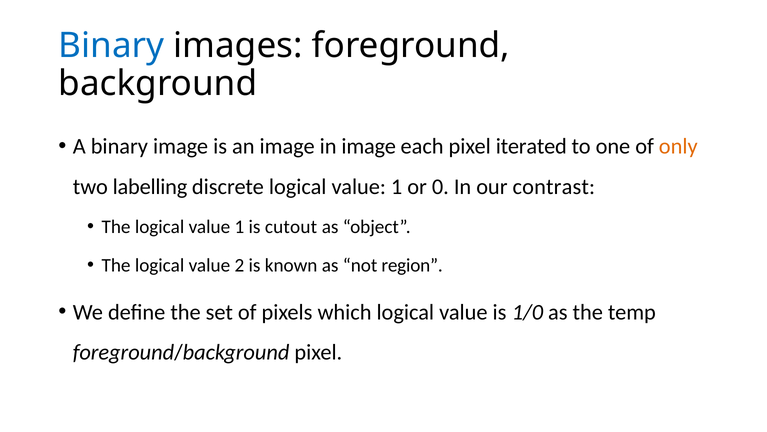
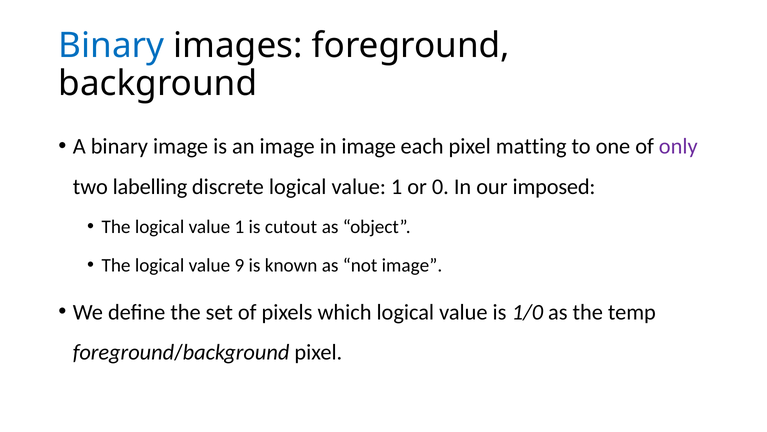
iterated: iterated -> matting
only colour: orange -> purple
contrast: contrast -> imposed
2: 2 -> 9
not region: region -> image
